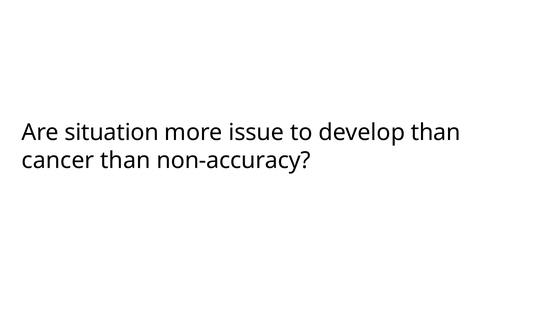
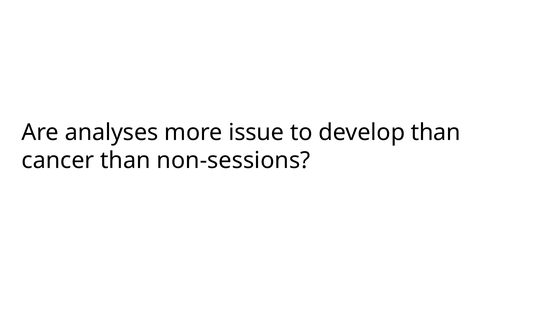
situation: situation -> analyses
non-accuracy: non-accuracy -> non-sessions
